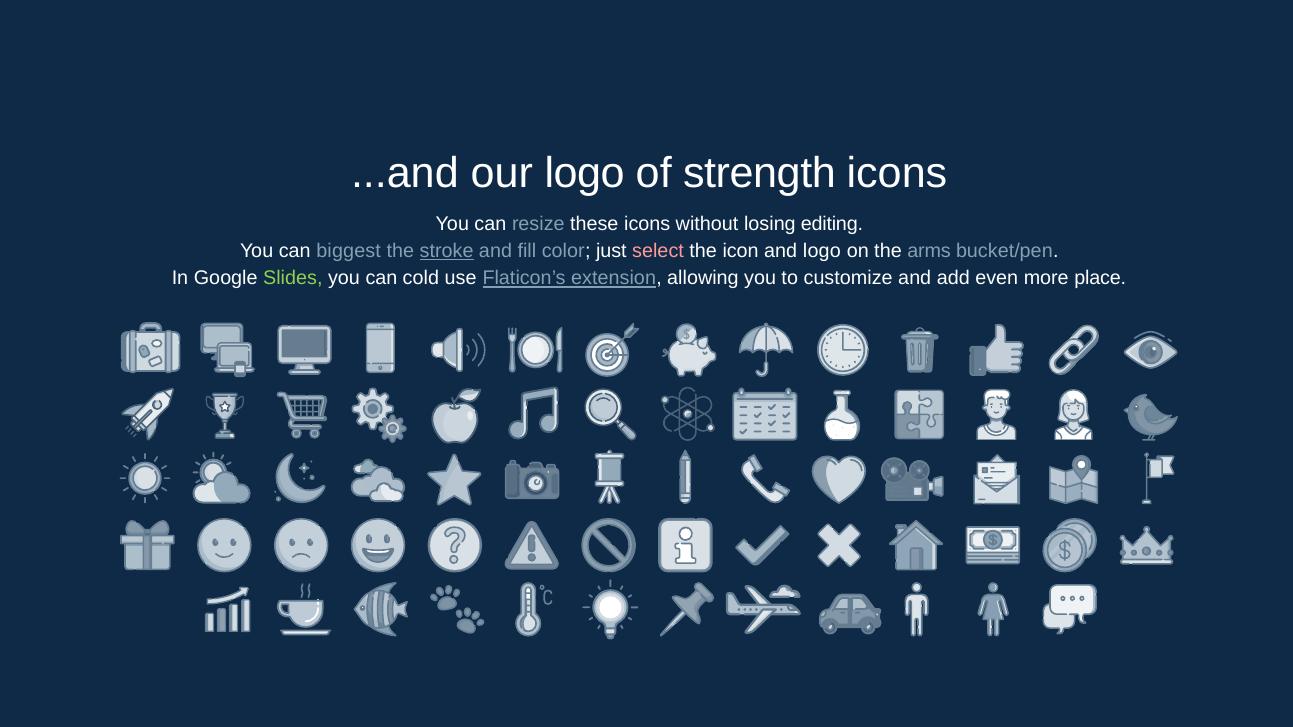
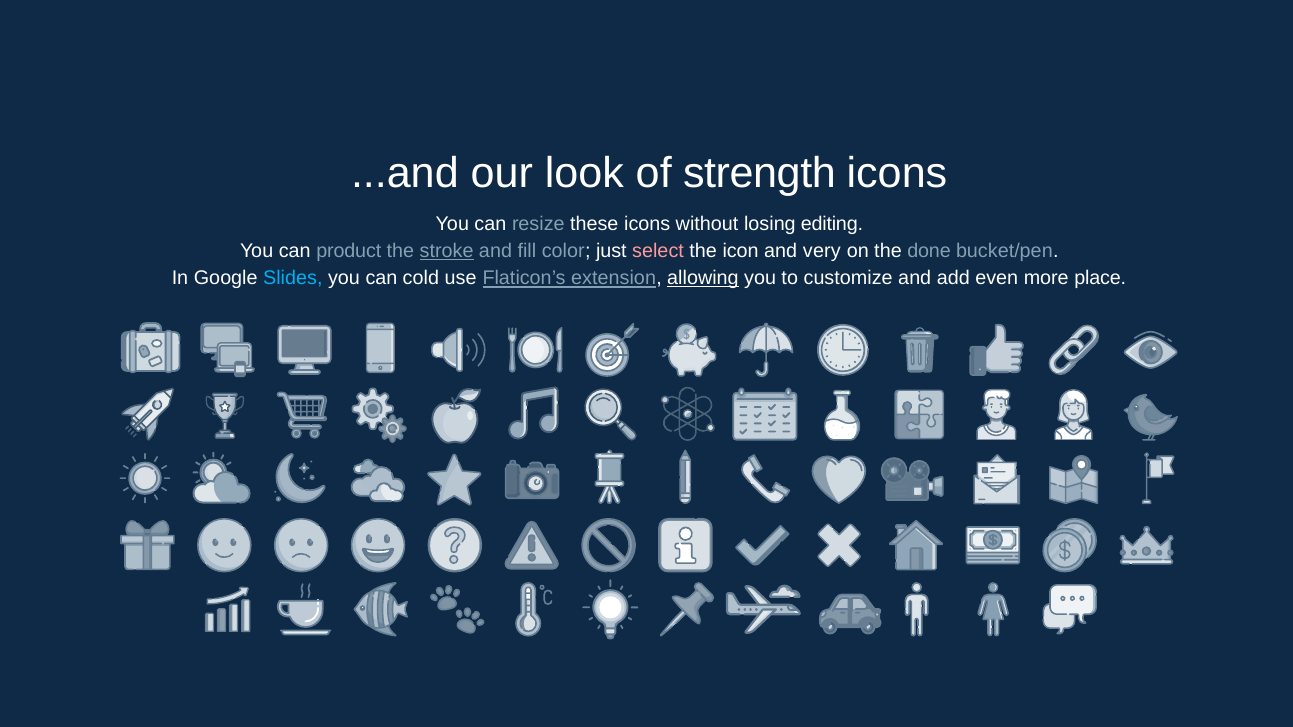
our logo: logo -> look
biggest: biggest -> product
and logo: logo -> very
arms: arms -> done
Slides colour: light green -> light blue
allowing underline: none -> present
